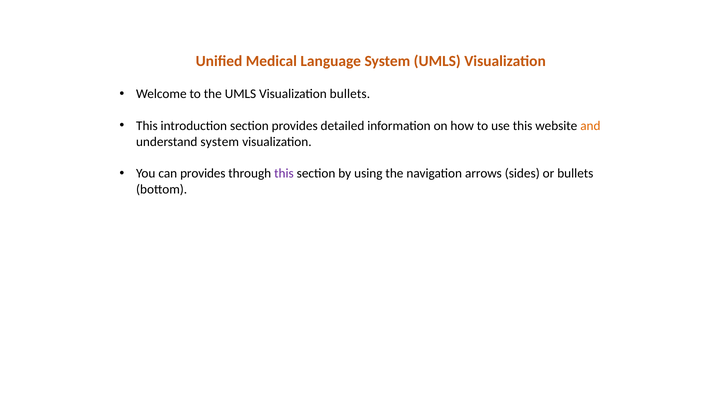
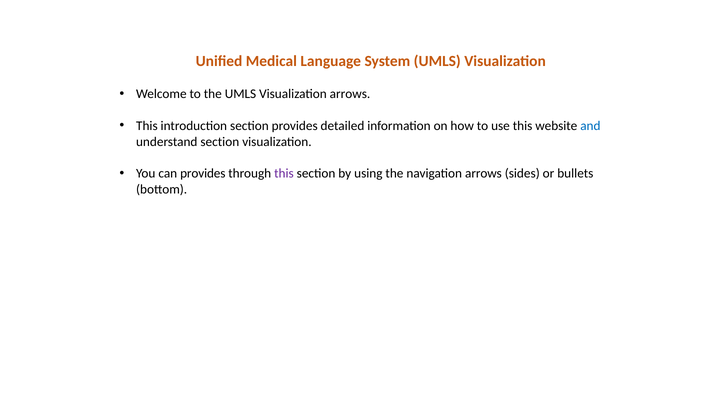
Visualization bullets: bullets -> arrows
and colour: orange -> blue
understand system: system -> section
